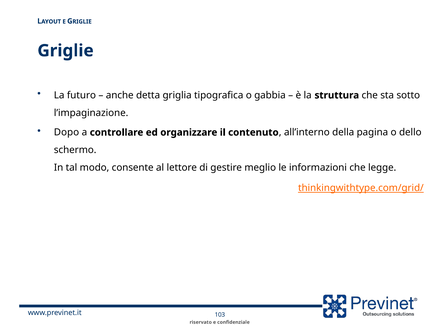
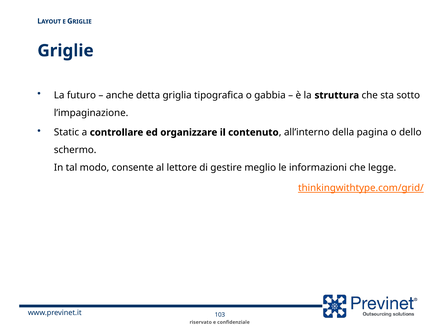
Dopo: Dopo -> Static
